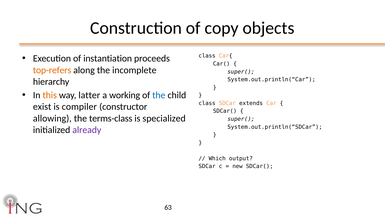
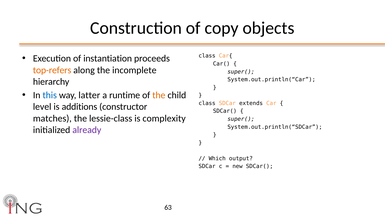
this colour: orange -> blue
working: working -> runtime
the at (159, 95) colour: blue -> orange
exist: exist -> level
compiler: compiler -> additions
allowing: allowing -> matches
terms-class: terms-class -> lessie-class
specialized: specialized -> complexity
